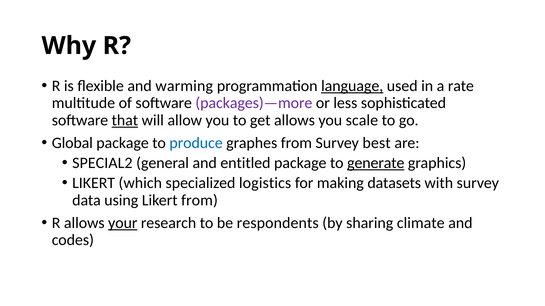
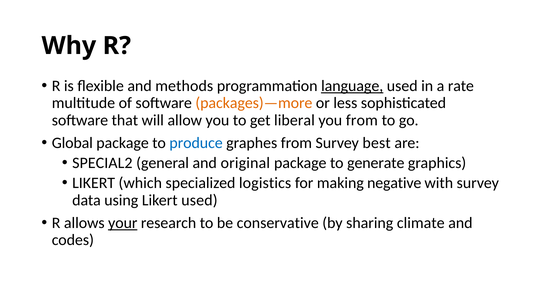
warming: warming -> methods
packages)—more colour: purple -> orange
that underline: present -> none
get allows: allows -> liberal
you scale: scale -> from
entitled: entitled -> original
generate underline: present -> none
datasets: datasets -> negative
Likert from: from -> used
respondents: respondents -> conservative
